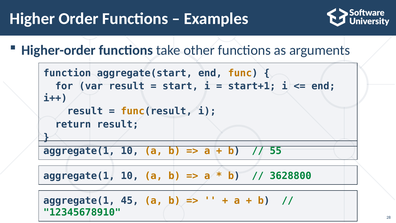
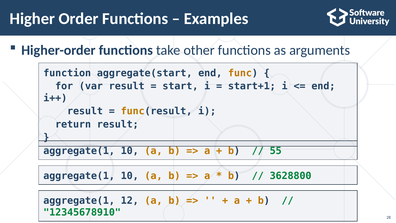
45: 45 -> 12
